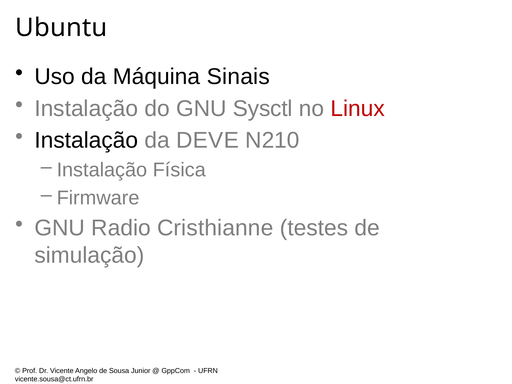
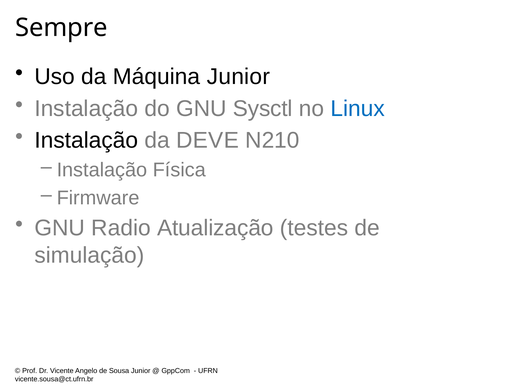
Ubuntu: Ubuntu -> Sempre
Máquina Sinais: Sinais -> Junior
Linux colour: red -> blue
Cristhianne: Cristhianne -> Atualização
